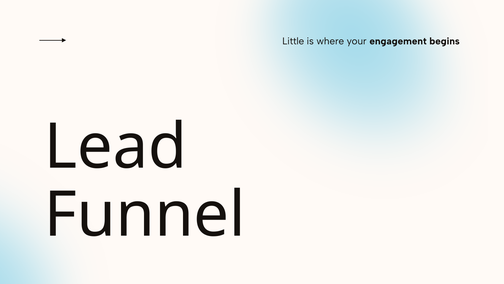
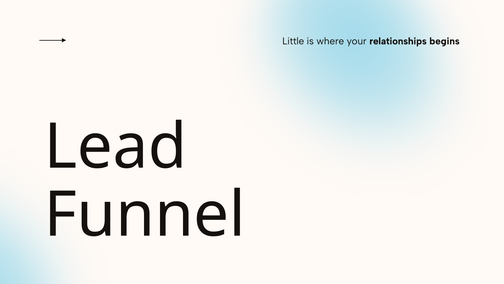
engagement: engagement -> relationships
